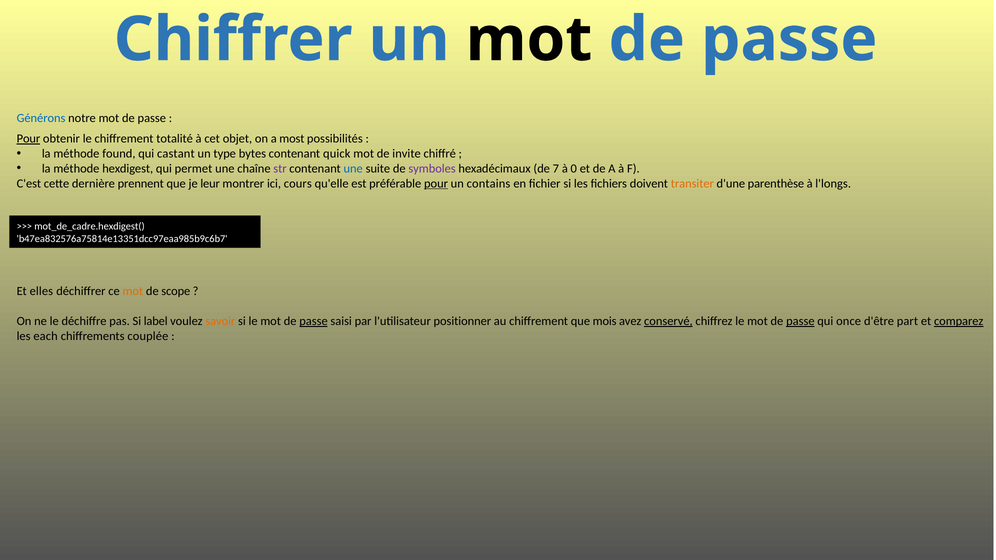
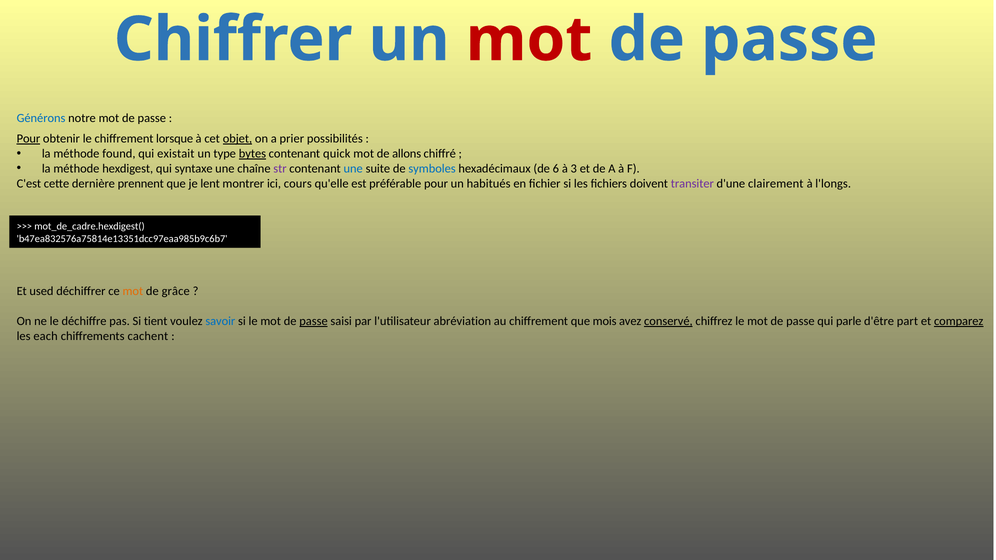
mot at (529, 40) colour: black -> red
totalité: totalité -> lorsque
objet underline: none -> present
most: most -> prier
castant: castant -> existait
bytes underline: none -> present
invite: invite -> allons
permet: permet -> syntaxe
symboles colour: purple -> blue
7: 7 -> 6
0: 0 -> 3
leur: leur -> lent
pour at (436, 184) underline: present -> none
contains: contains -> habitués
transiter colour: orange -> purple
parenthèse: parenthèse -> clairement
elles: elles -> used
scope: scope -> grâce
label: label -> tient
savoir colour: orange -> blue
positionner: positionner -> abréviation
passe at (800, 321) underline: present -> none
once: once -> parle
couplée: couplée -> cachent
